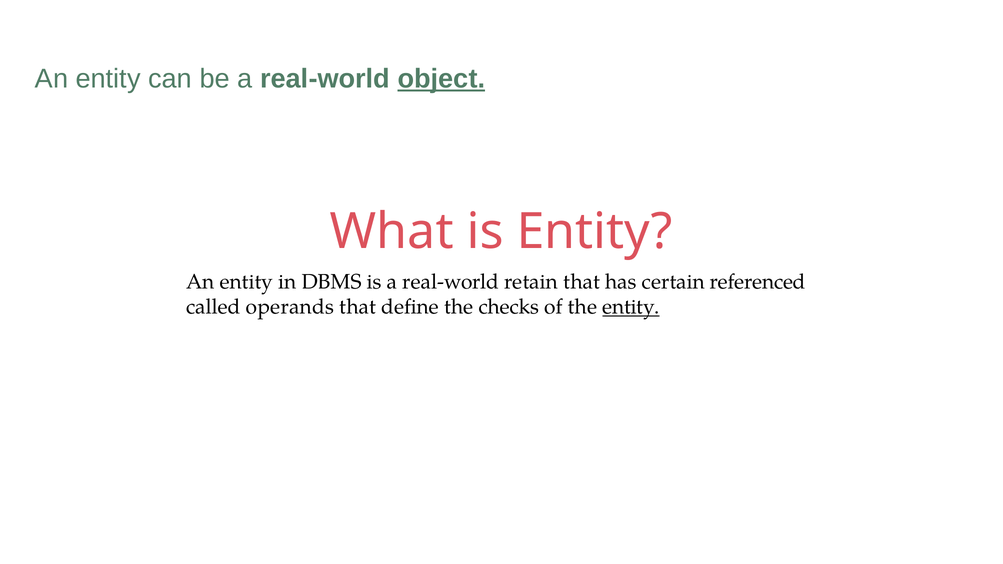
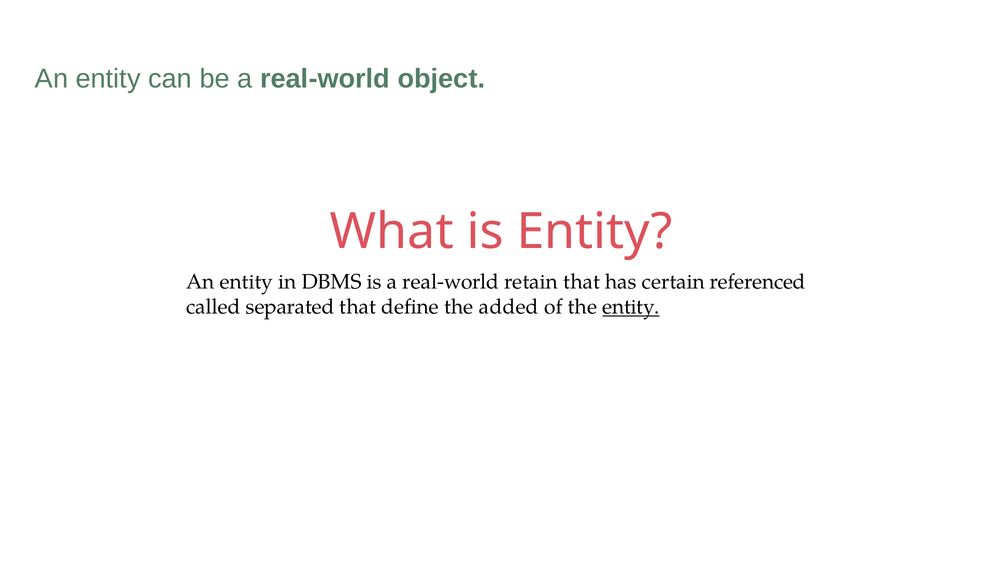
object underline: present -> none
operands: operands -> separated
checks: checks -> added
